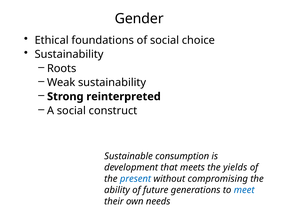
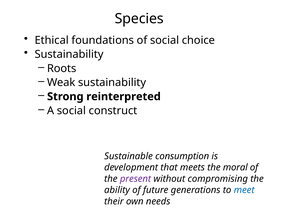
Gender: Gender -> Species
yields: yields -> moral
present colour: blue -> purple
